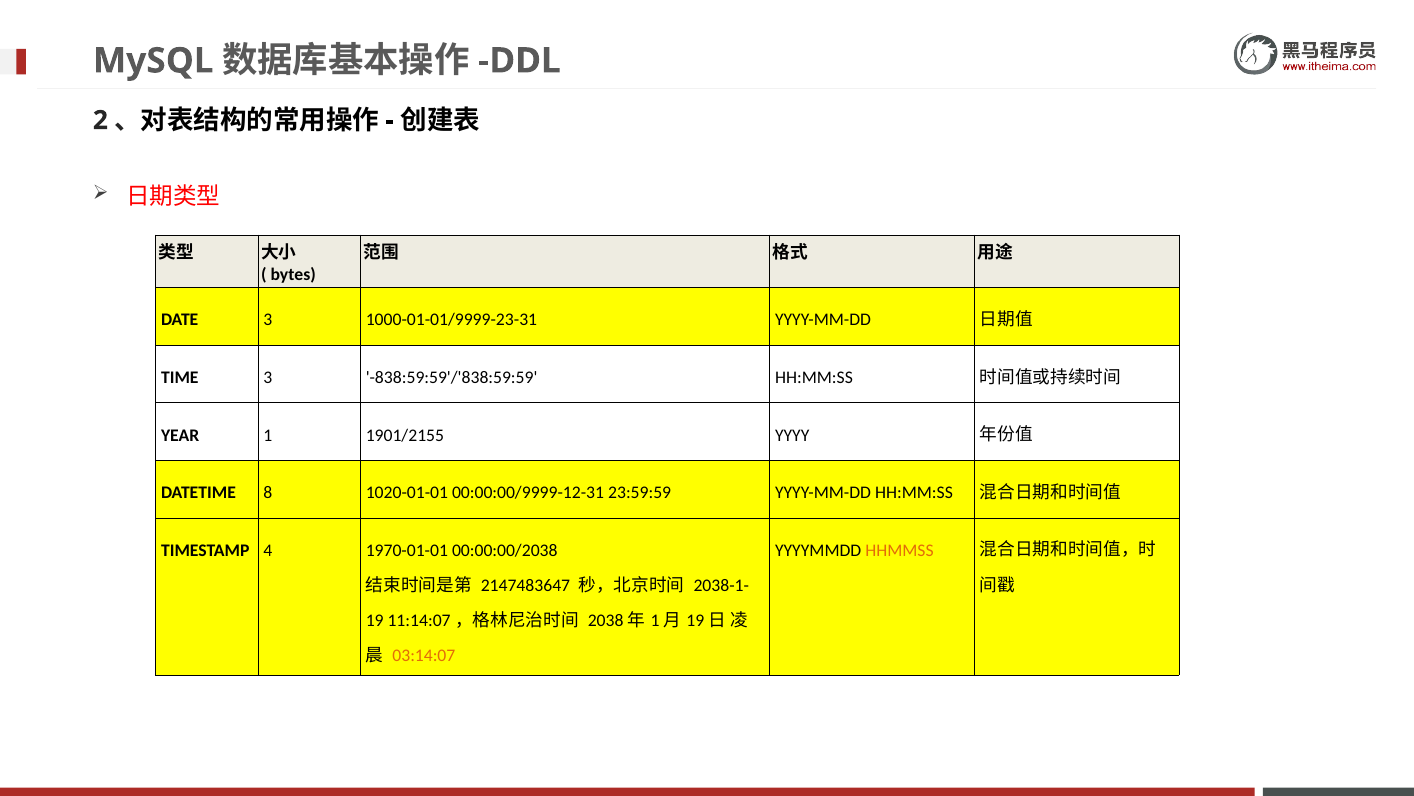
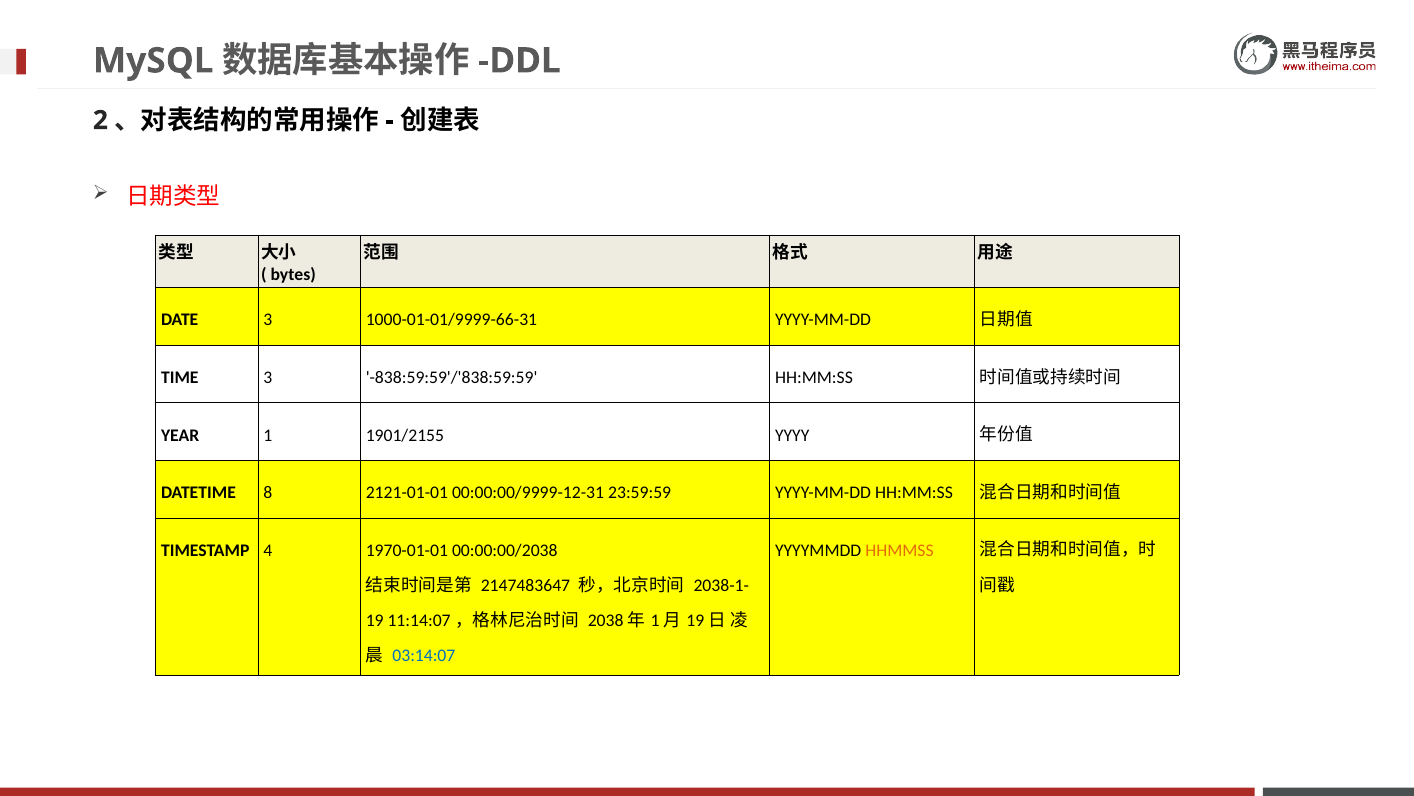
1000-01-01/9999-23-31: 1000-01-01/9999-23-31 -> 1000-01-01/9999-66-31
1020-01-01: 1020-01-01 -> 2121-01-01
03:14:07 colour: orange -> blue
